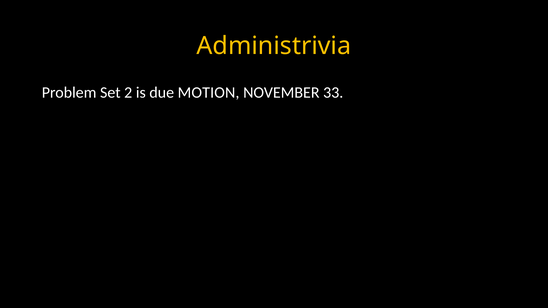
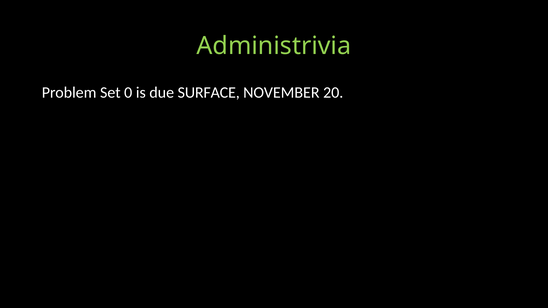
Administrivia colour: yellow -> light green
2: 2 -> 0
MOTION: MOTION -> SURFACE
33: 33 -> 20
